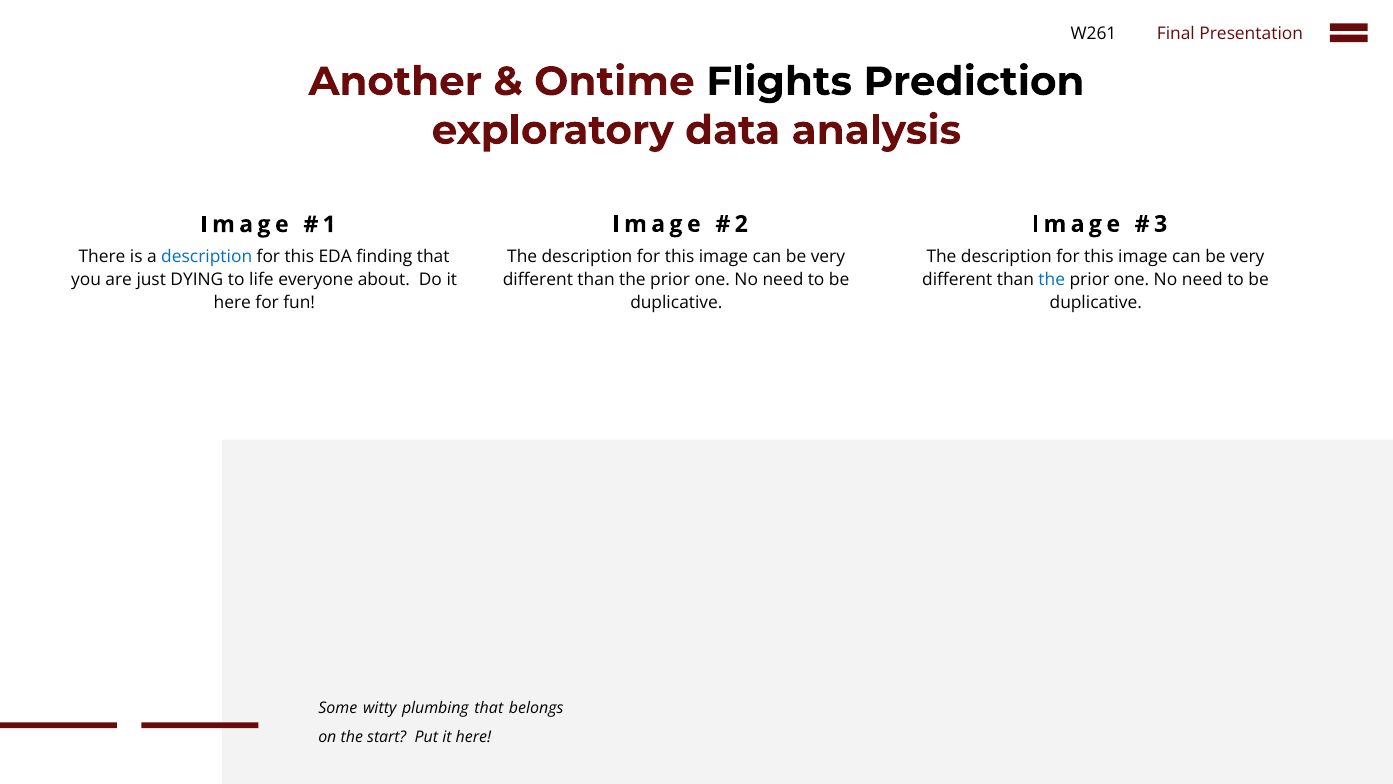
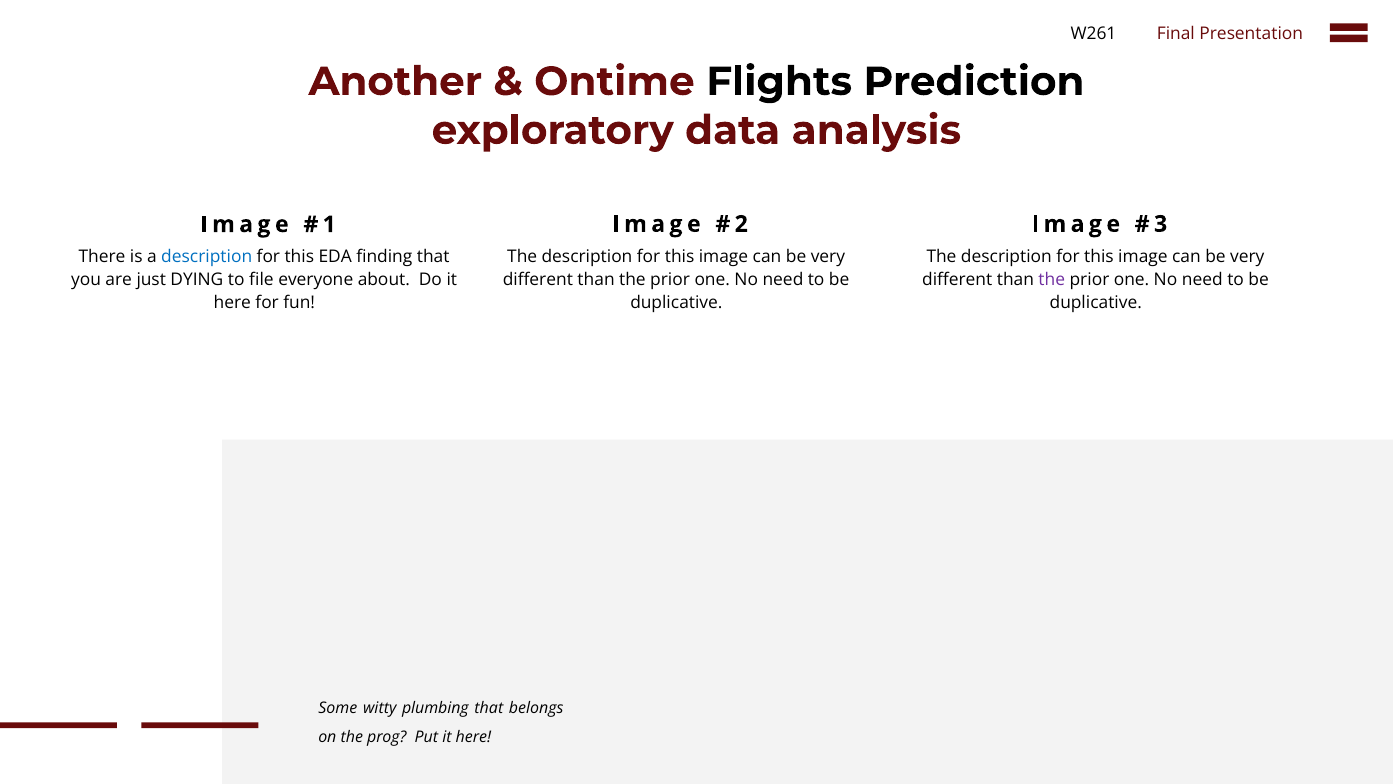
the at (1052, 279) colour: blue -> purple
life: life -> file
start: start -> prog
